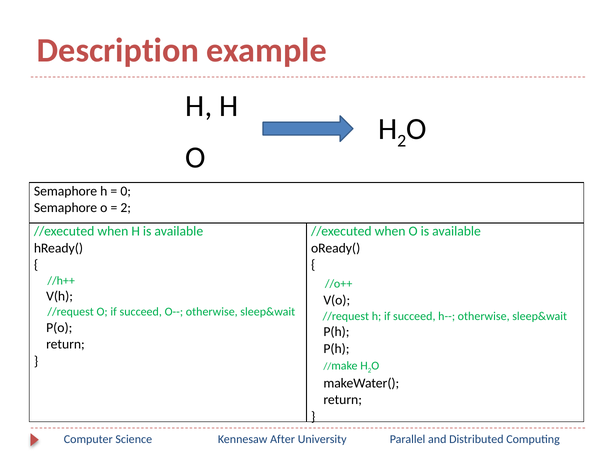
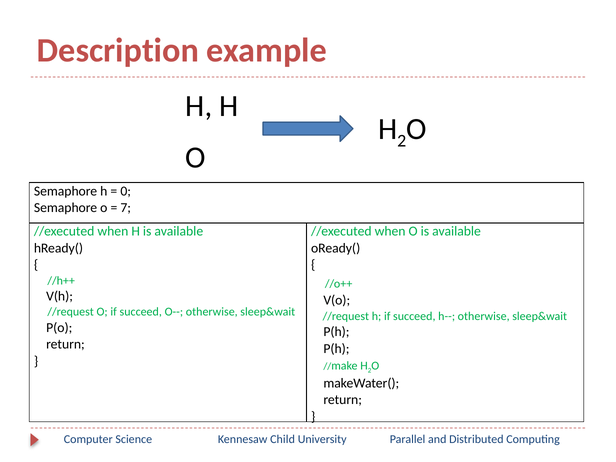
2 at (126, 208): 2 -> 7
After: After -> Child
